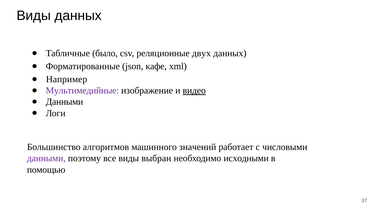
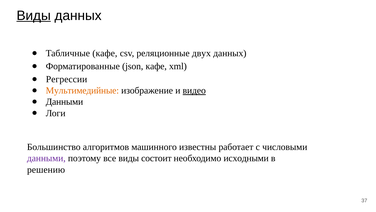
Виды at (34, 15) underline: none -> present
Табличные было: было -> кафе
Например: Например -> Регрессии
Мультимедийные colour: purple -> orange
значений: значений -> известны
выбран: выбран -> состоит
помощью: помощью -> решению
